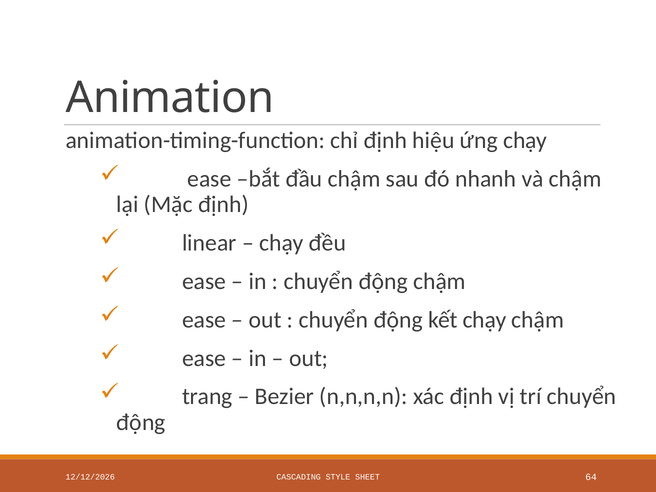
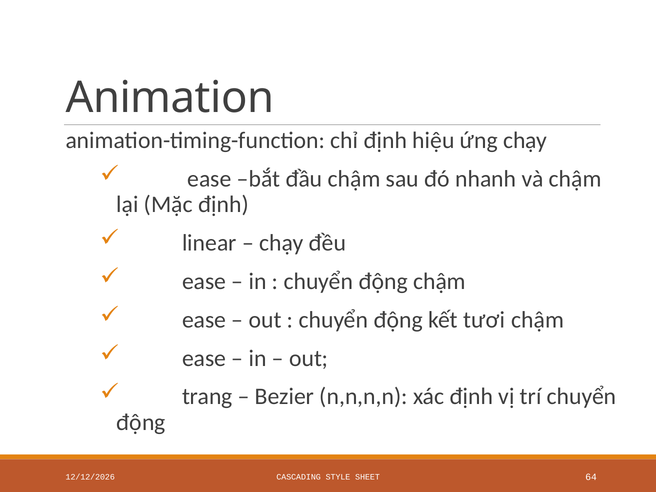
kết chạy: chạy -> tươi
